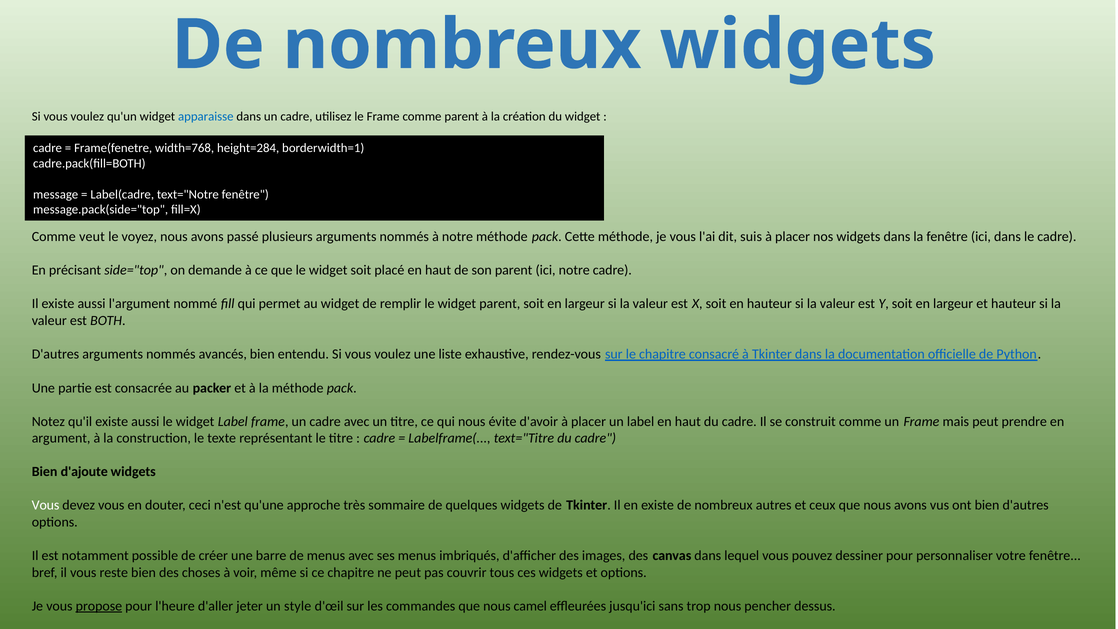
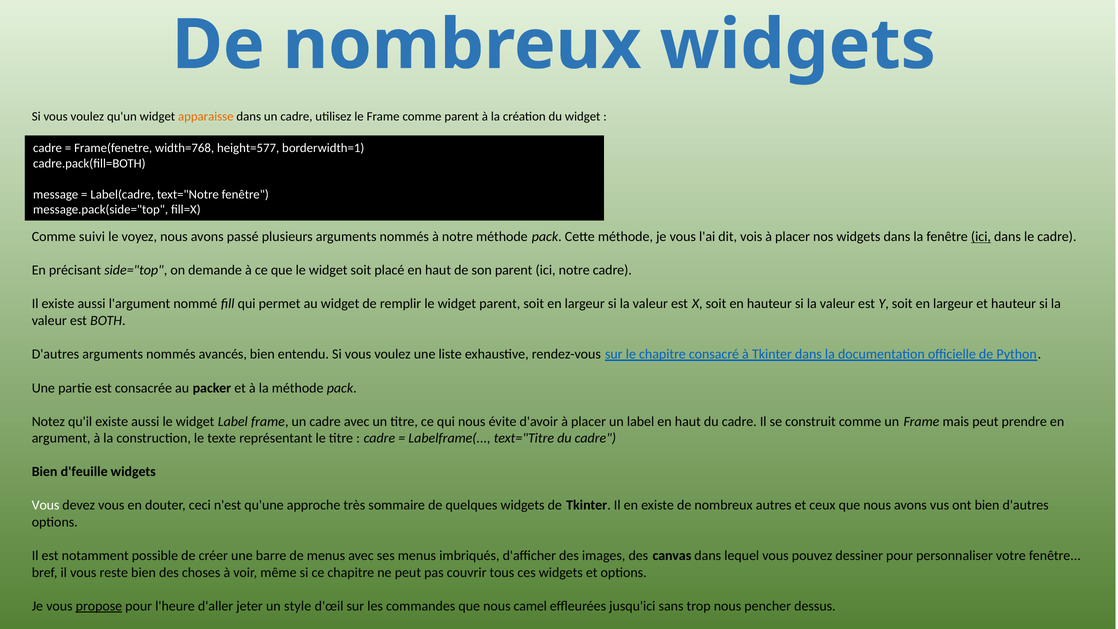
apparaisse colour: blue -> orange
height=284: height=284 -> height=577
veut: veut -> suivi
suis: suis -> vois
ici at (981, 237) underline: none -> present
d'ajoute: d'ajoute -> d'feuille
